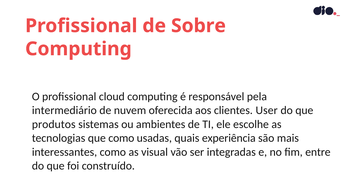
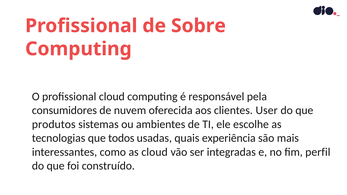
intermediário: intermediário -> consumidores
que como: como -> todos
as visual: visual -> cloud
entre: entre -> perfil
